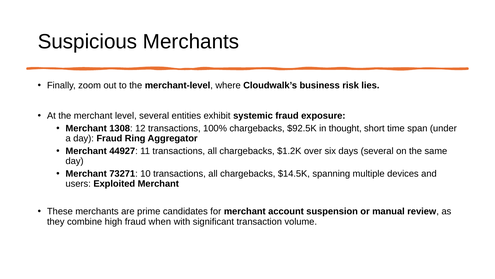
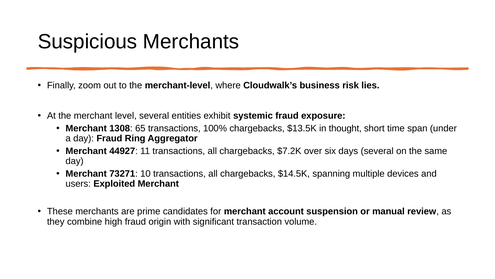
12: 12 -> 65
$92.5K: $92.5K -> $13.5K
$1.2K: $1.2K -> $7.2K
when: when -> origin
